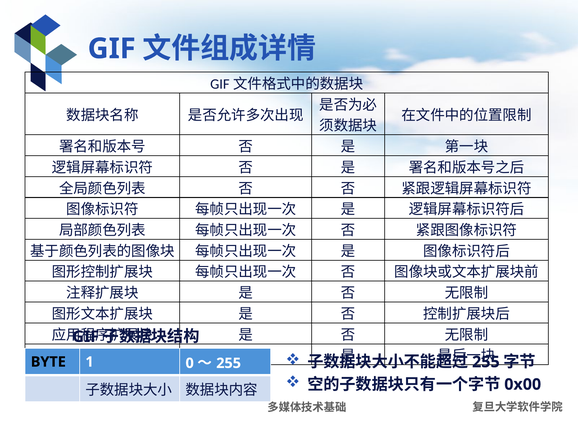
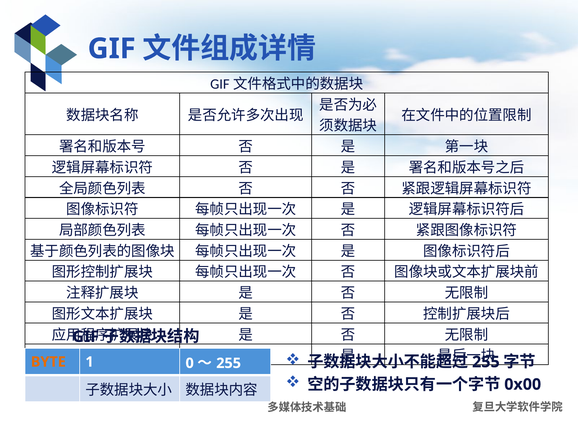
BYTE colour: black -> orange
